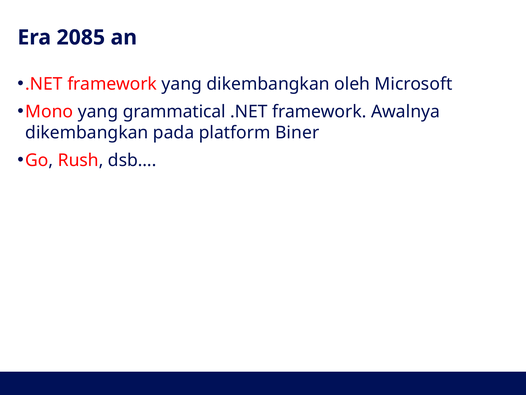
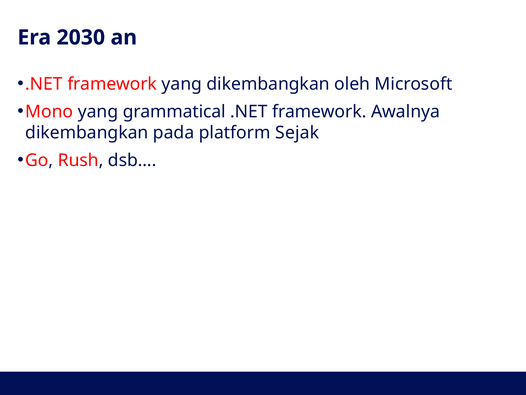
2085: 2085 -> 2030
Biner: Biner -> Sejak
